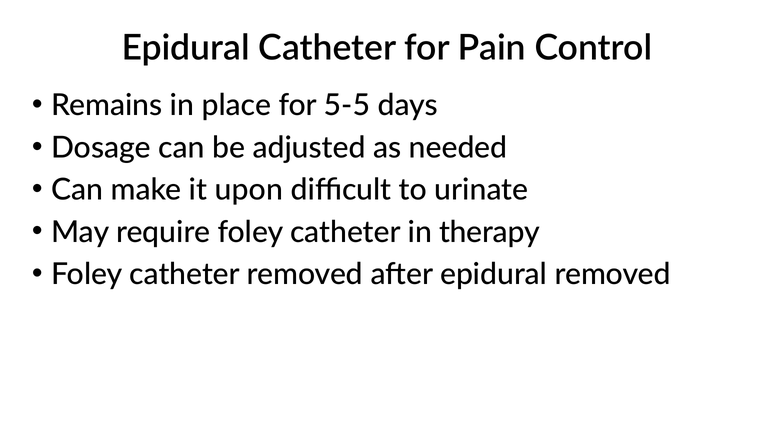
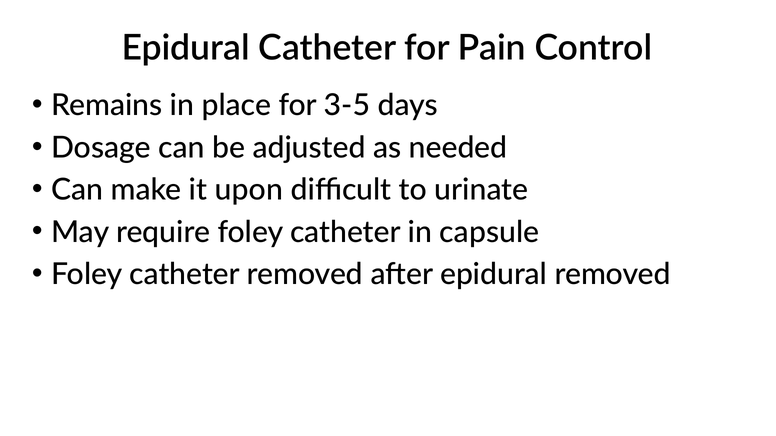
5-5: 5-5 -> 3-5
therapy: therapy -> capsule
